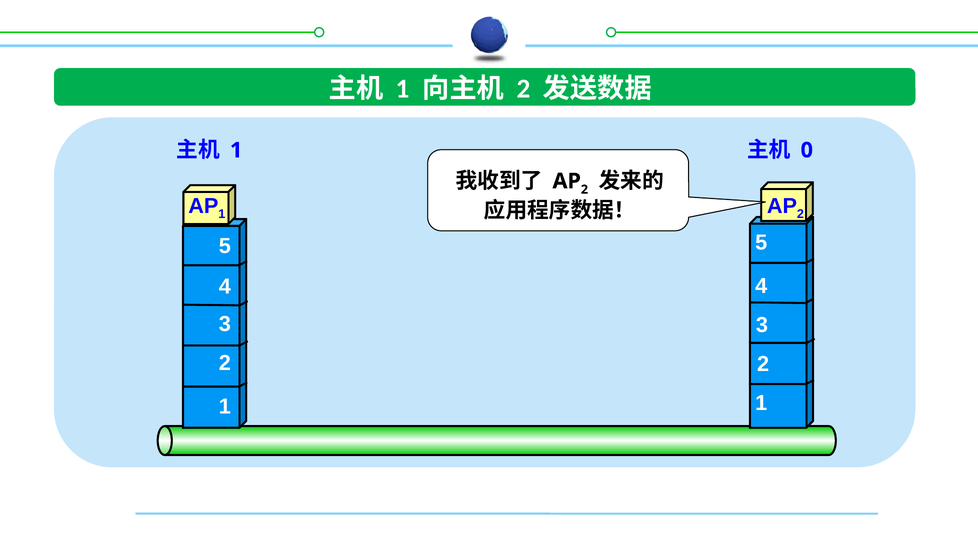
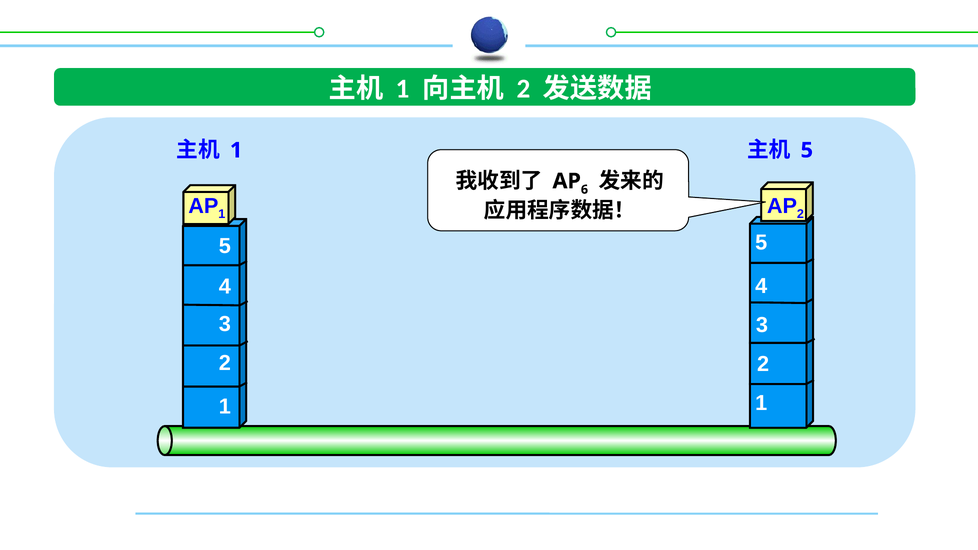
0 at (807, 150): 0 -> 5
2 at (584, 190): 2 -> 6
